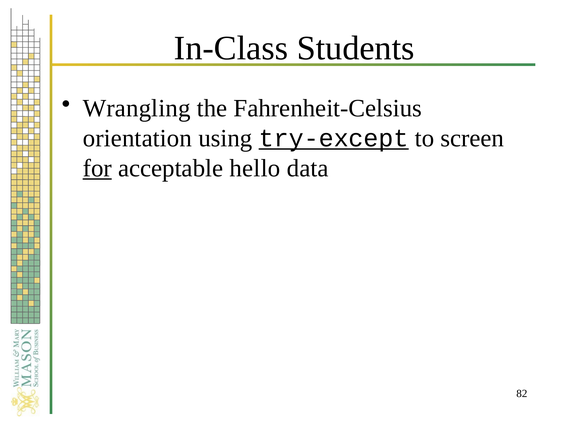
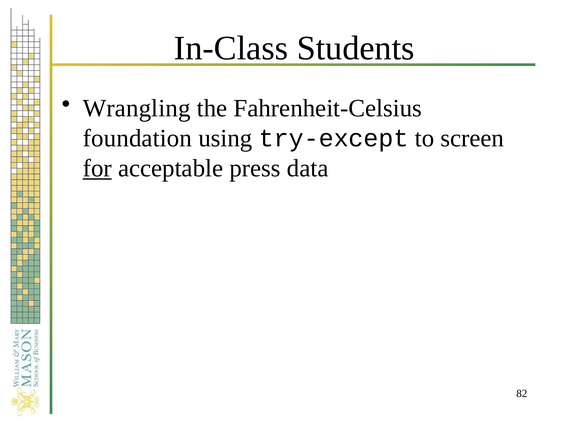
orientation: orientation -> foundation
try-except underline: present -> none
hello: hello -> press
